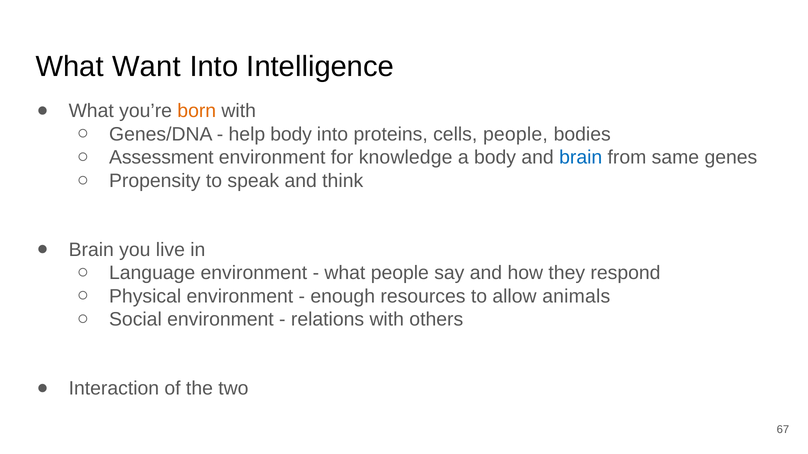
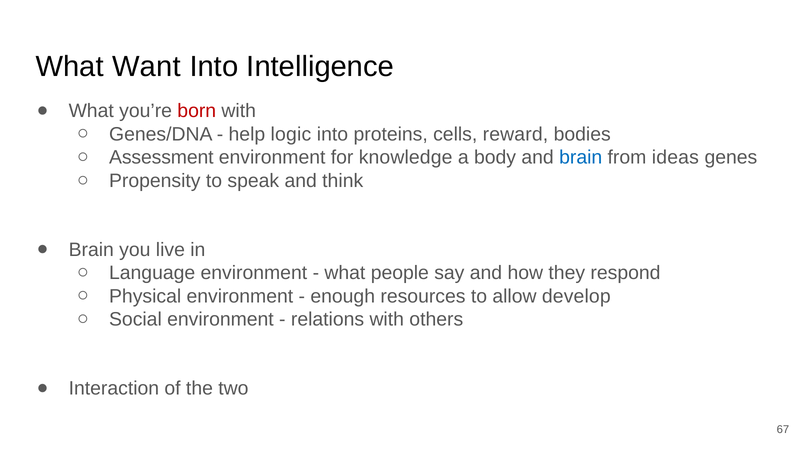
born colour: orange -> red
help body: body -> logic
cells people: people -> reward
same: same -> ideas
animals: animals -> develop
